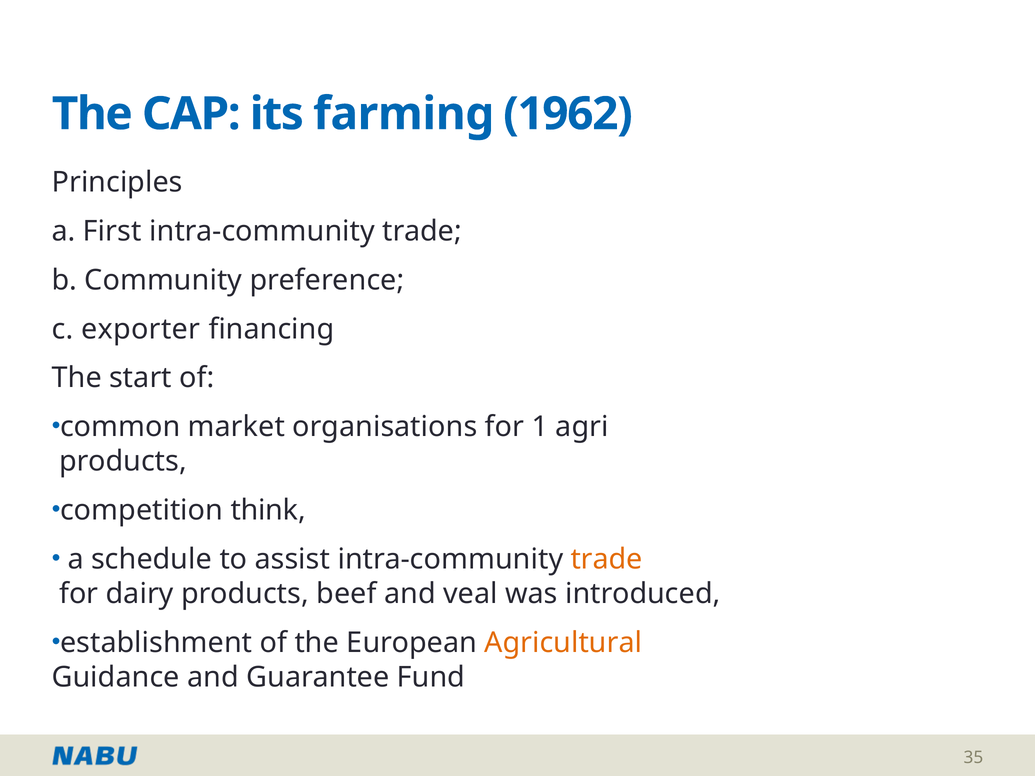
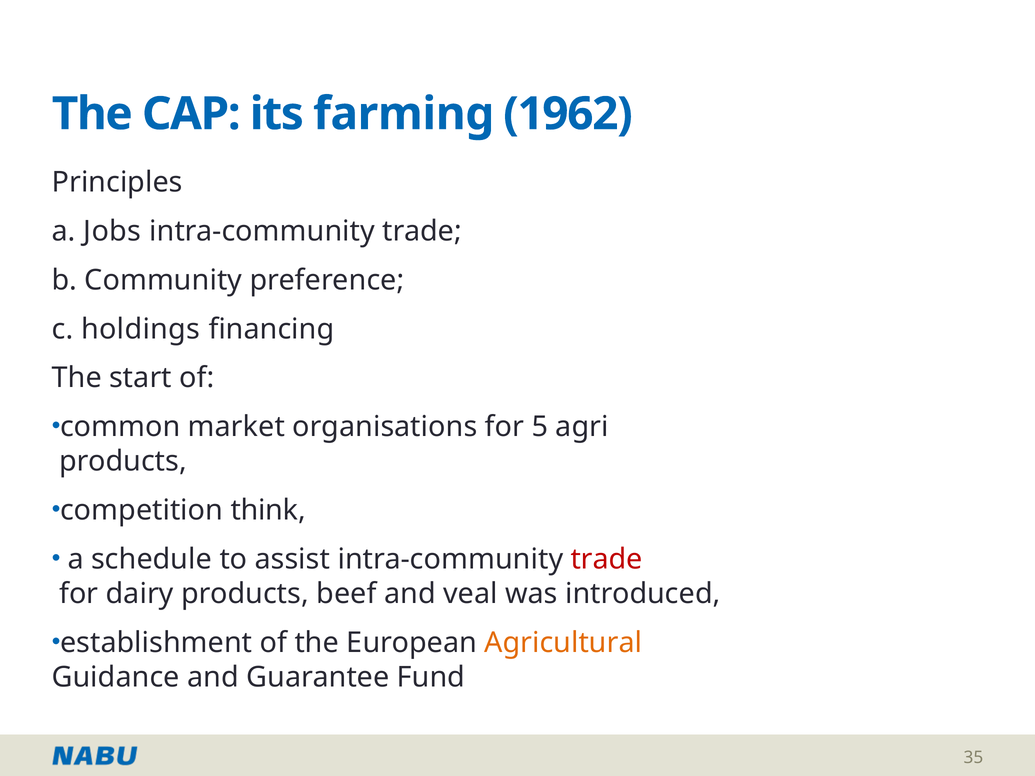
First: First -> Jobs
exporter: exporter -> holdings
1: 1 -> 5
trade at (607, 559) colour: orange -> red
